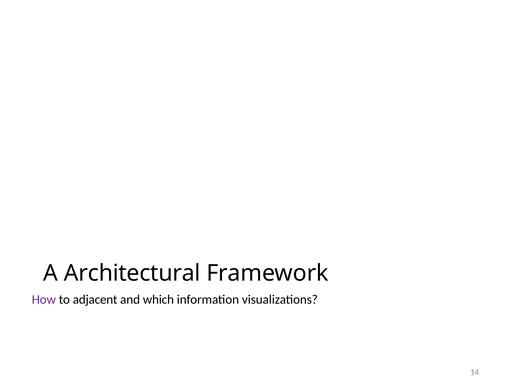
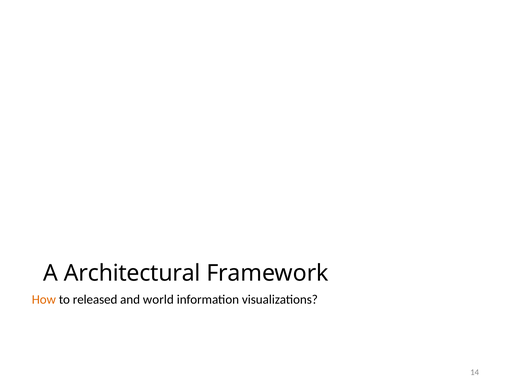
How colour: purple -> orange
adjacent: adjacent -> released
which: which -> world
